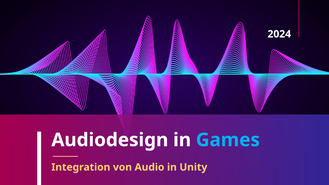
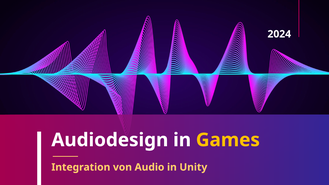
Games colour: light blue -> yellow
